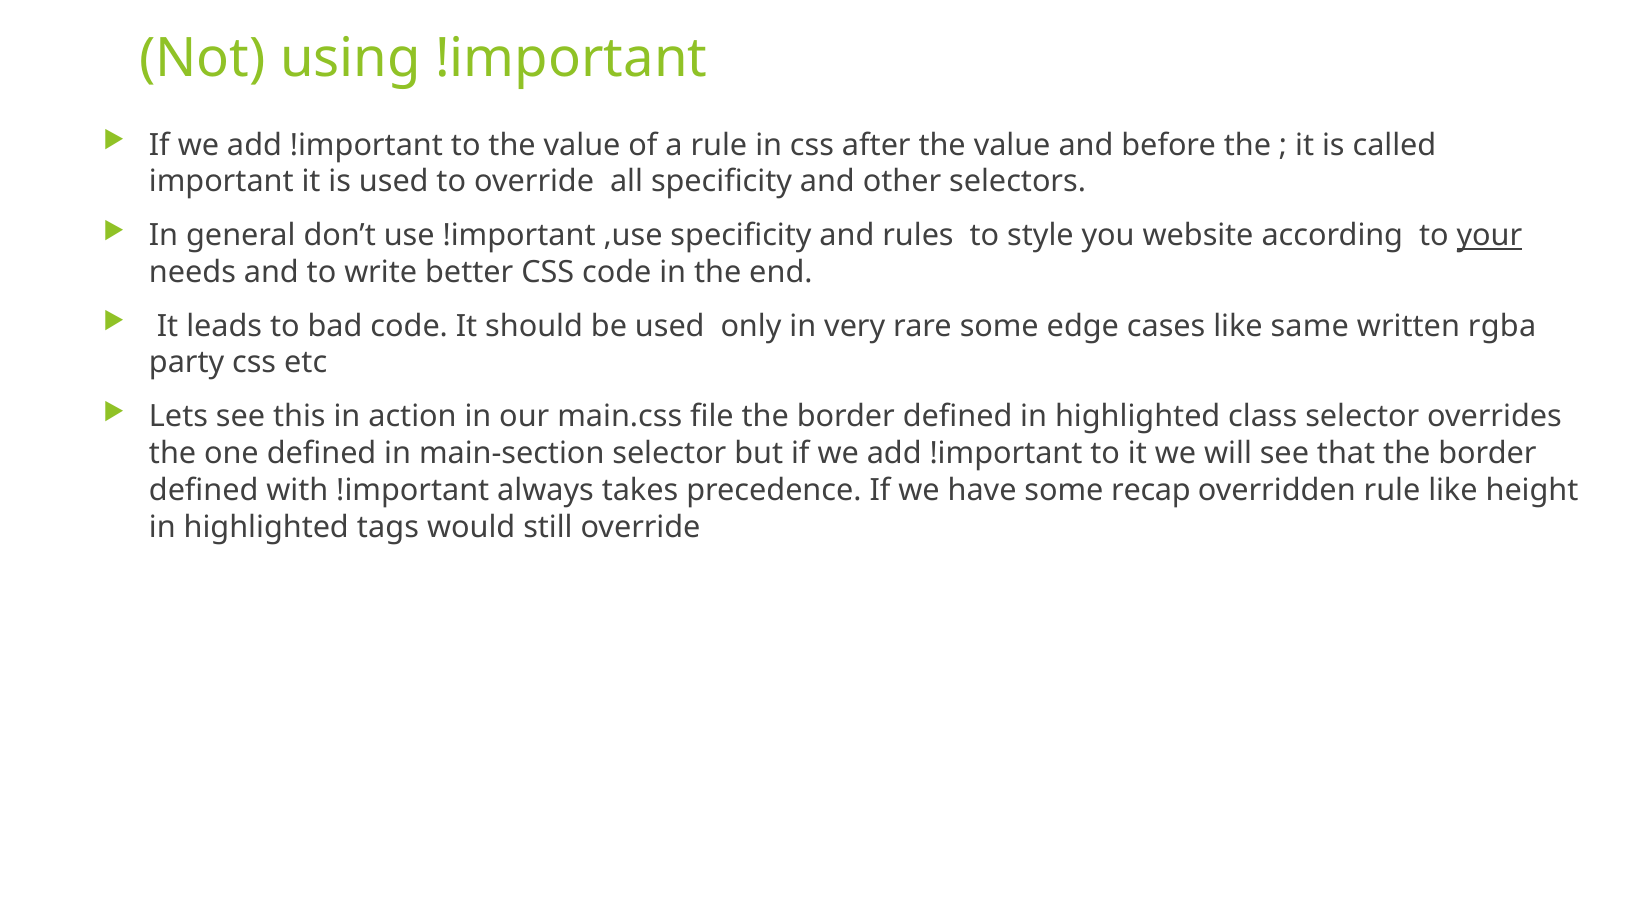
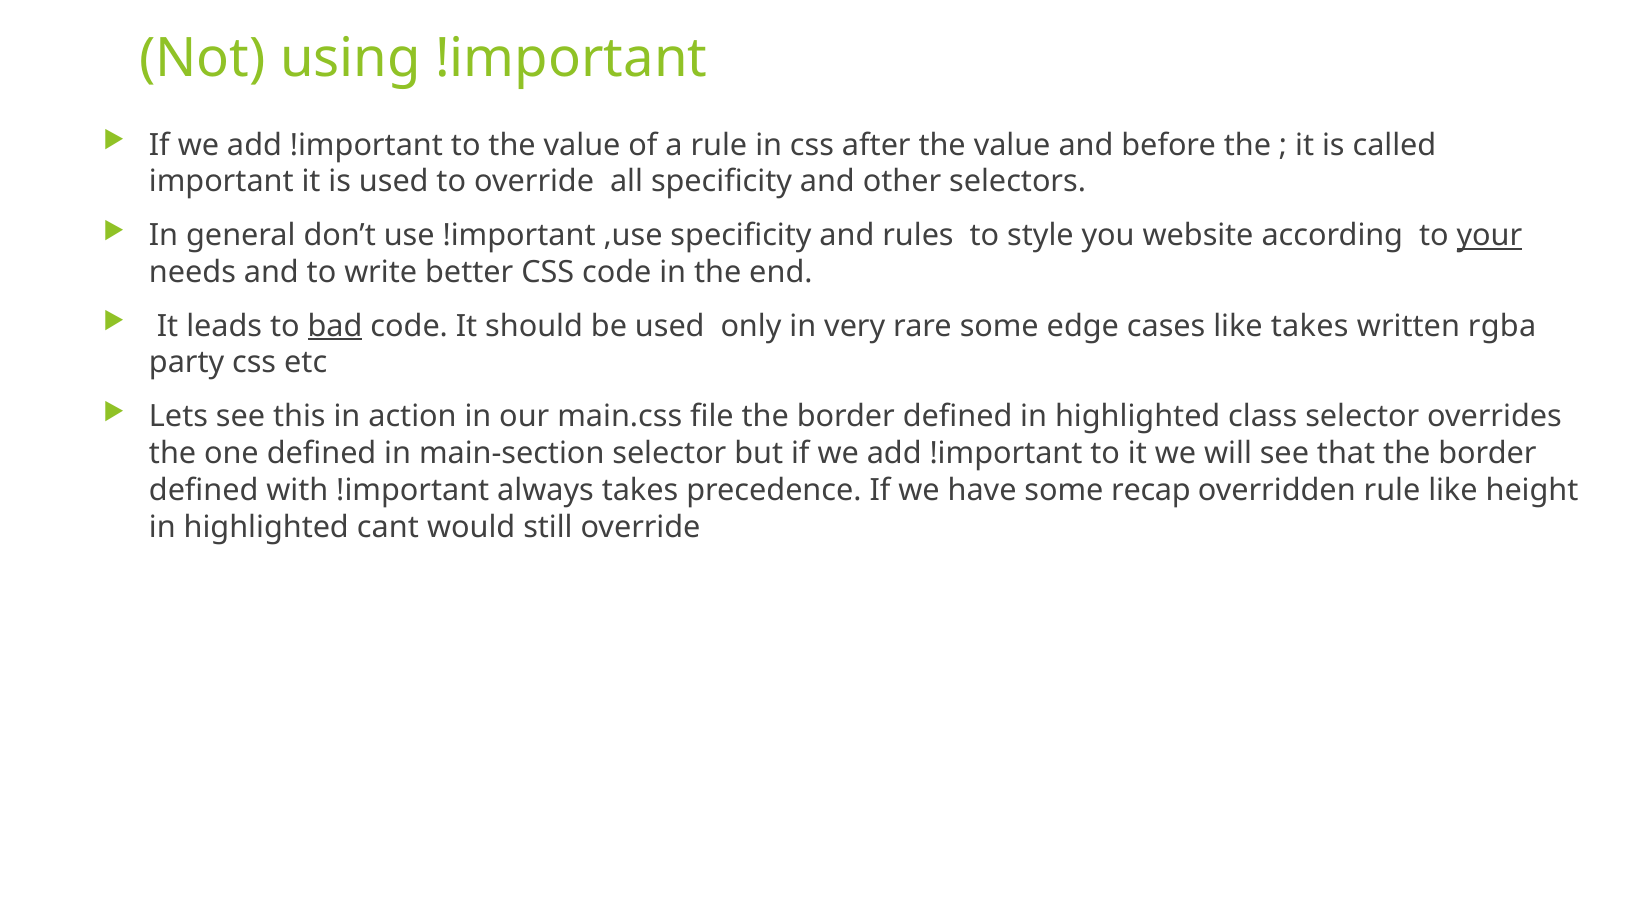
bad underline: none -> present
like same: same -> takes
tags: tags -> cant
